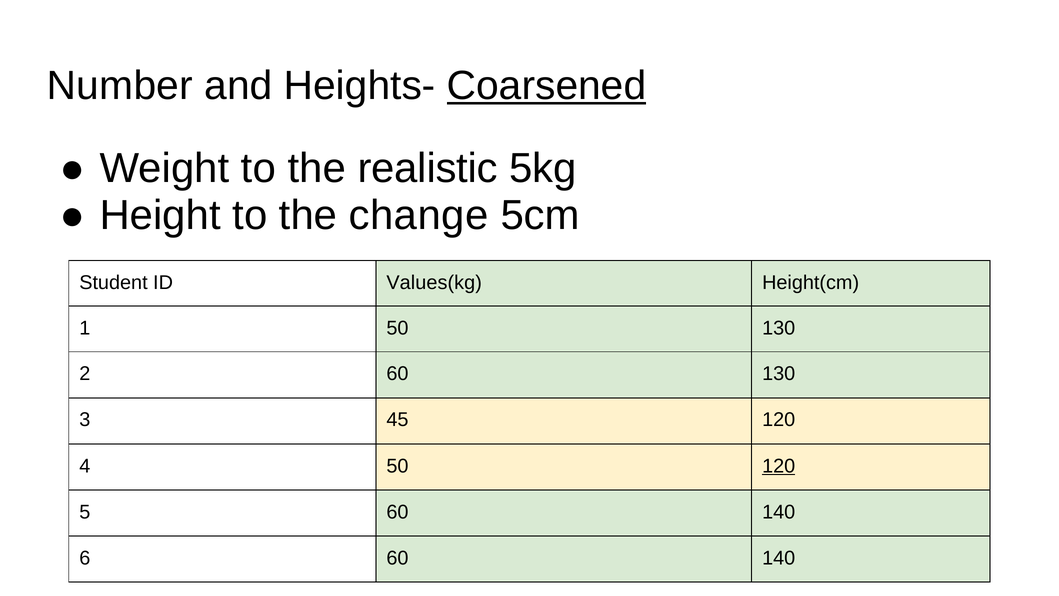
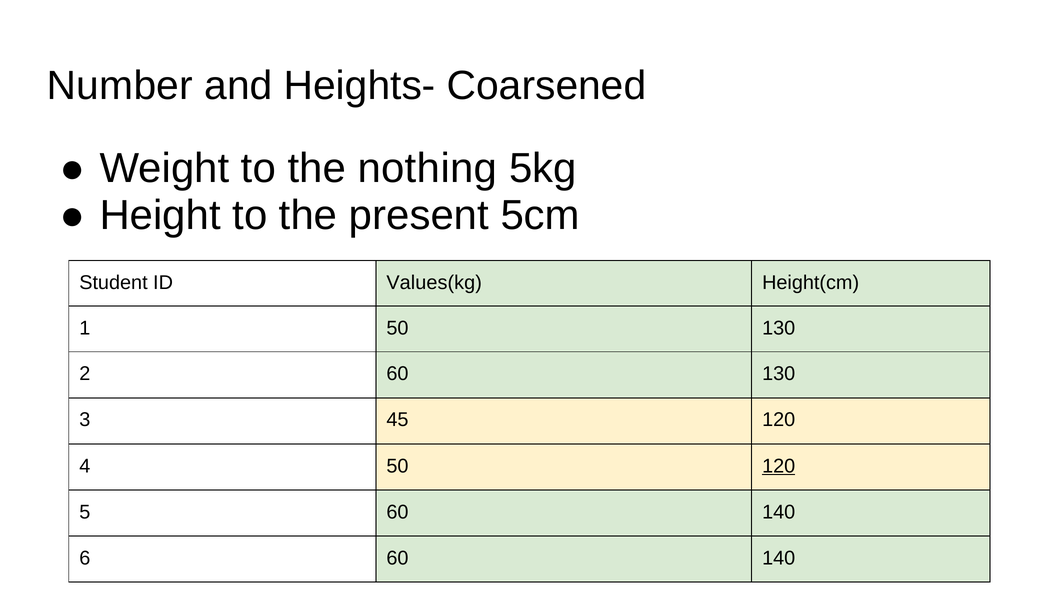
Coarsened underline: present -> none
realistic: realistic -> nothing
change: change -> present
